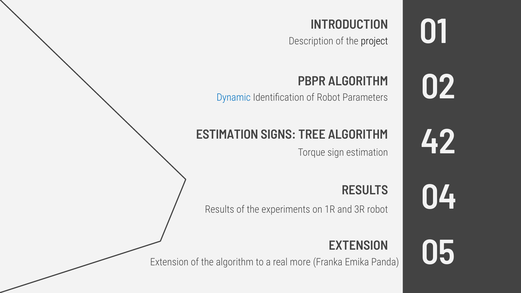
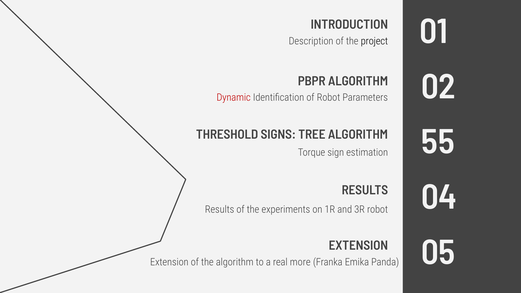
Dynamic colour: blue -> red
ESTIMATION at (227, 135): ESTIMATION -> THRESHOLD
42: 42 -> 55
